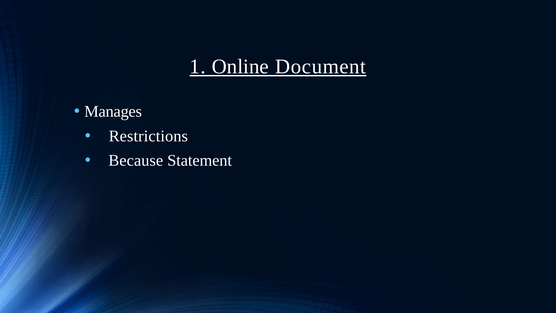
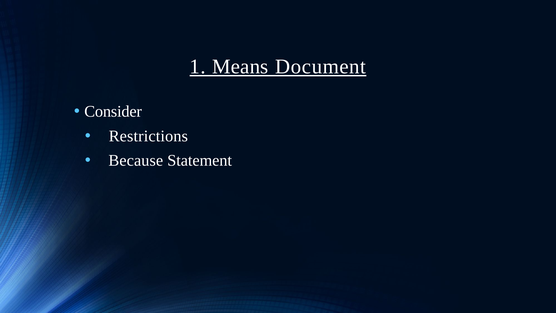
Online: Online -> Means
Manages: Manages -> Consider
